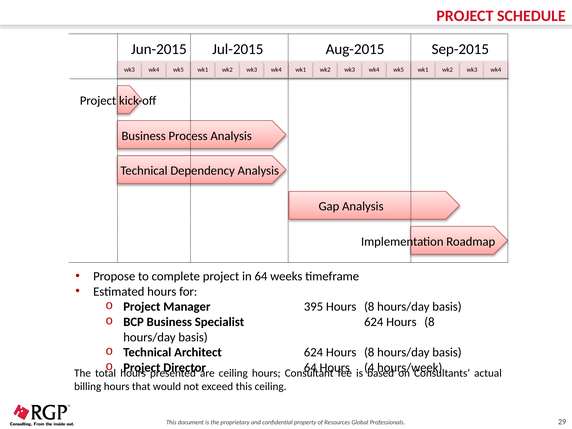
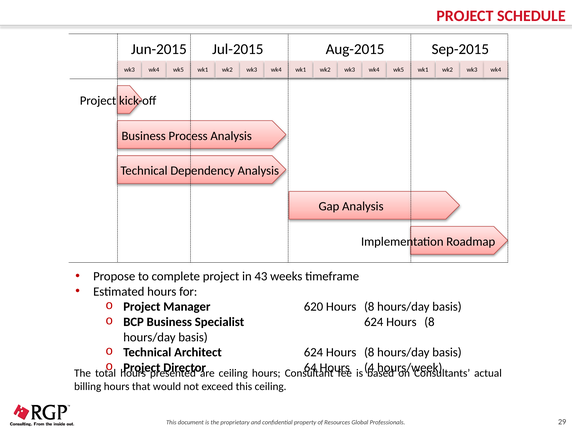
in 64: 64 -> 43
395: 395 -> 620
